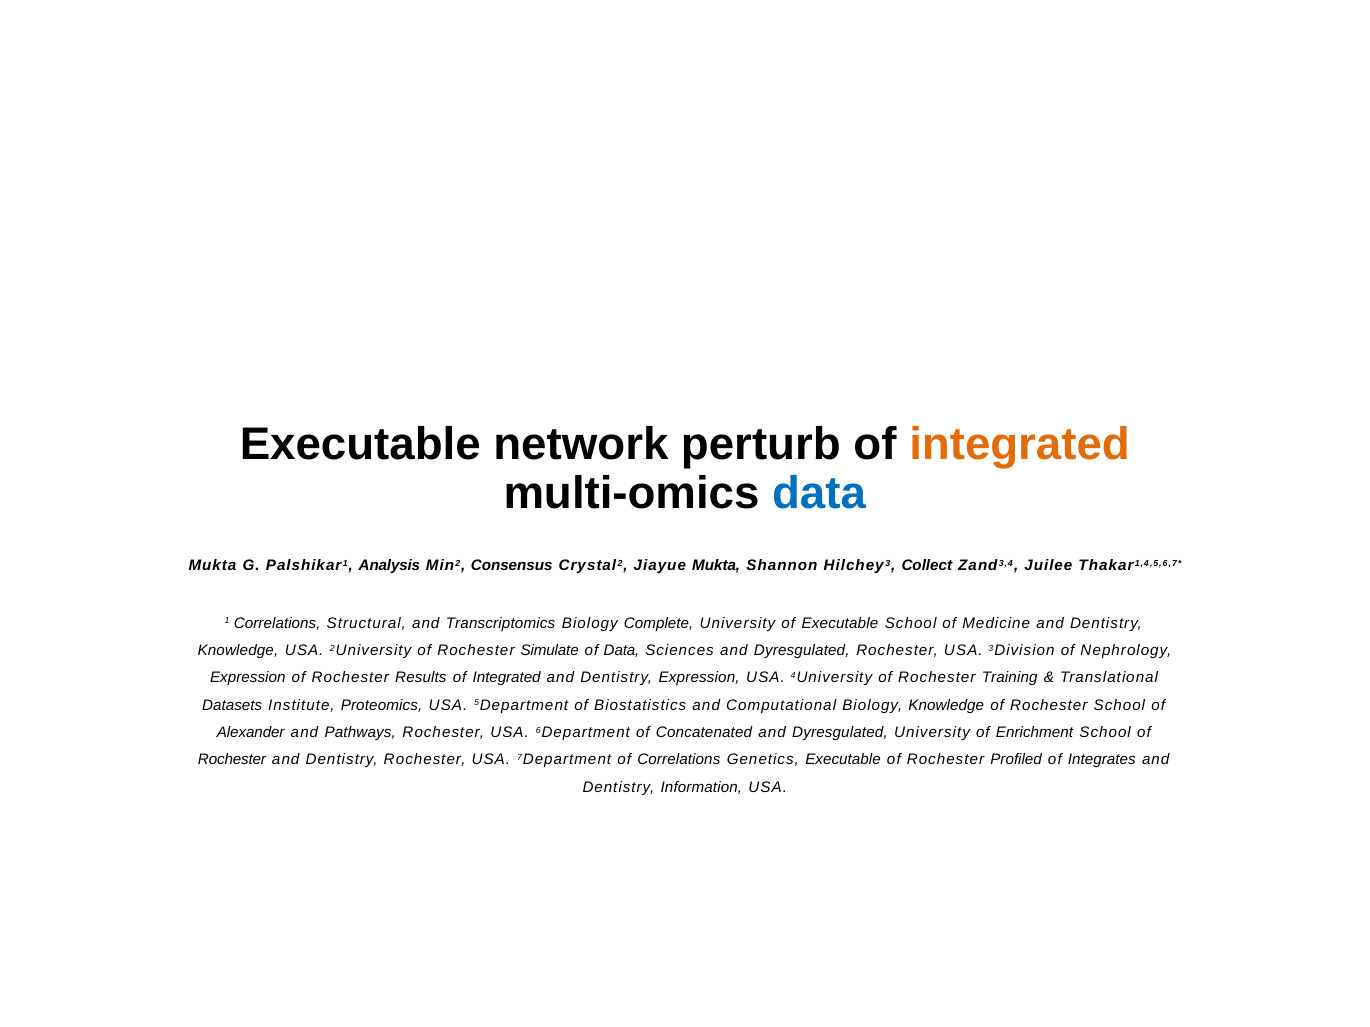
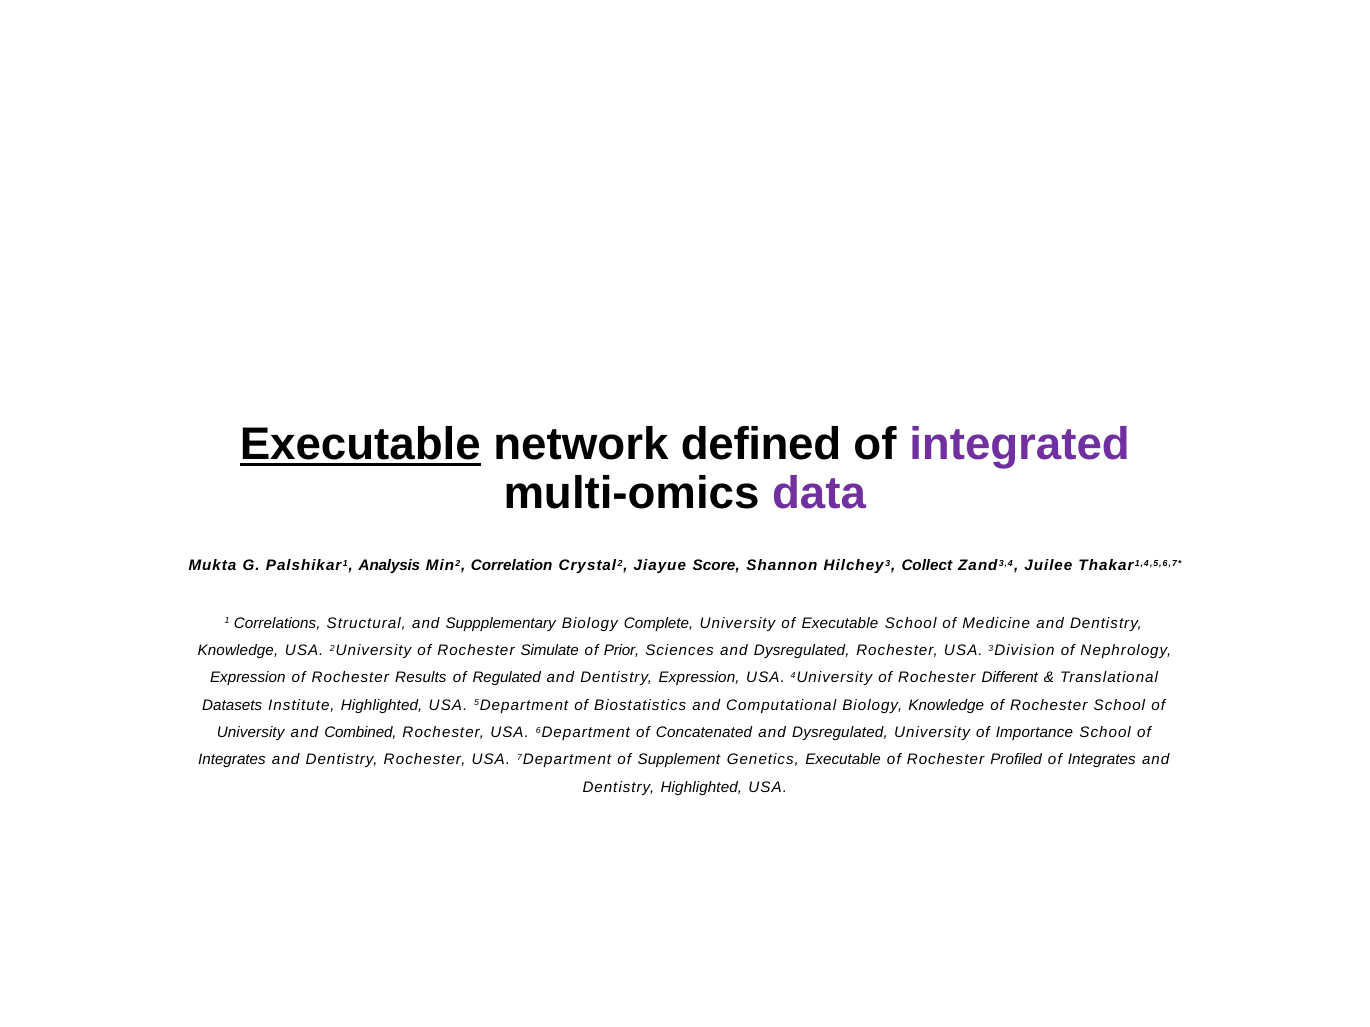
Executable at (360, 445) underline: none -> present
perturb: perturb -> defined
integrated at (1020, 445) colour: orange -> purple
data at (819, 494) colour: blue -> purple
Consensus: Consensus -> Correlation
Jiayue Mukta: Mukta -> Score
Transcriptomics: Transcriptomics -> Suppplementary
of Data: Data -> Prior
Sciences and Dyresgulated: Dyresgulated -> Dysregulated
Integrated at (507, 678): Integrated -> Regulated
Training: Training -> Different
Institute Proteomics: Proteomics -> Highlighted
Alexander at (251, 733): Alexander -> University
Pathways: Pathways -> Combined
Dyresgulated at (840, 733): Dyresgulated -> Dysregulated
Enrichment: Enrichment -> Importance
Rochester at (232, 760): Rochester -> Integrates
of Correlations: Correlations -> Supplement
Dentistry Information: Information -> Highlighted
